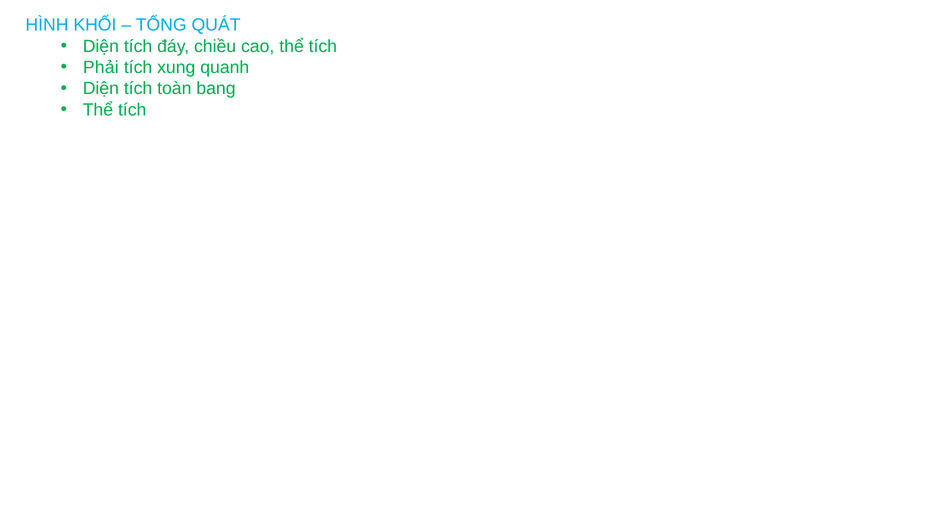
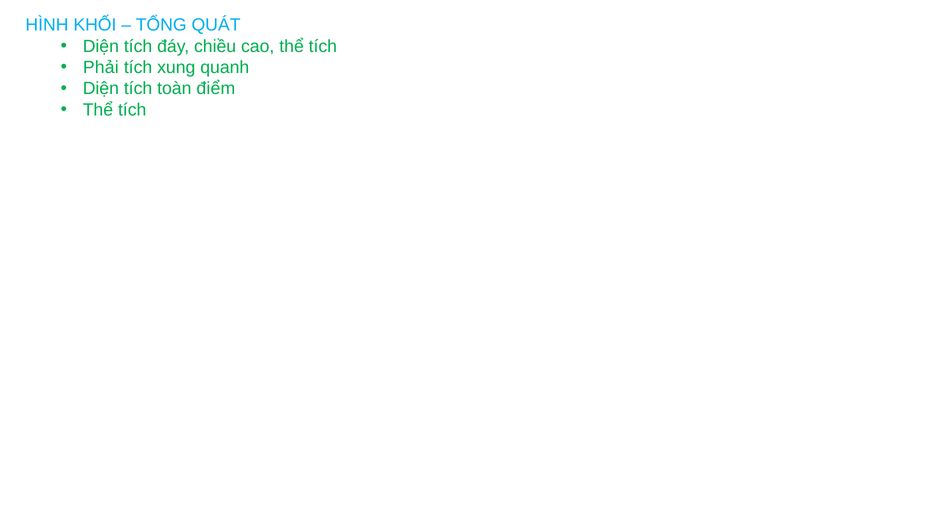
bang: bang -> điểm
